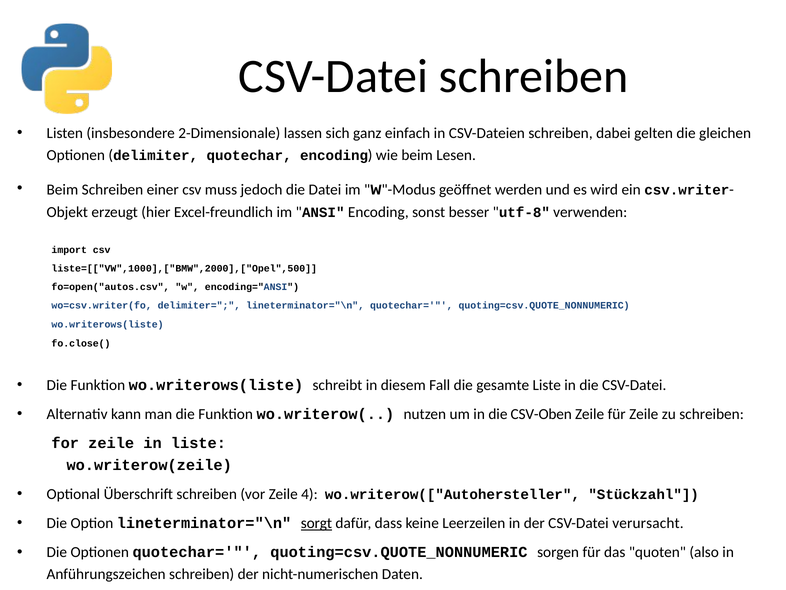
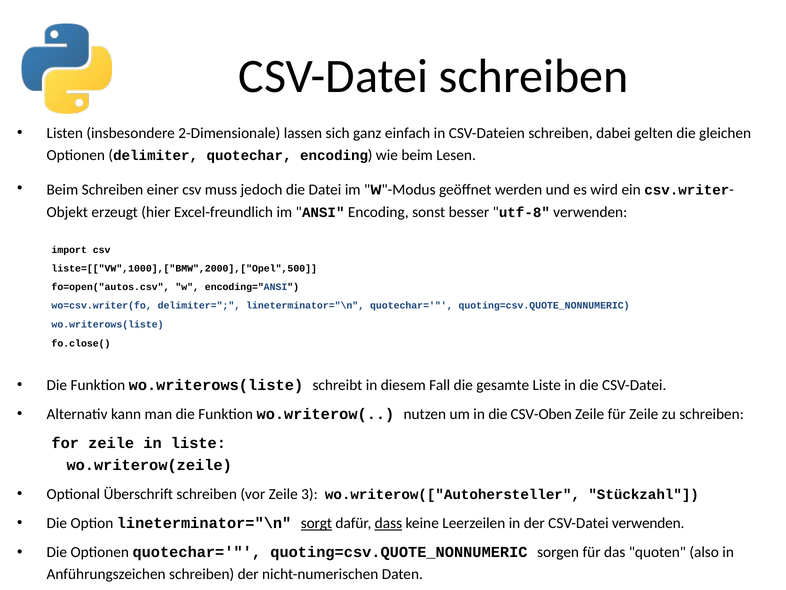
4: 4 -> 3
dass underline: none -> present
CSV-Datei verursacht: verursacht -> verwenden
